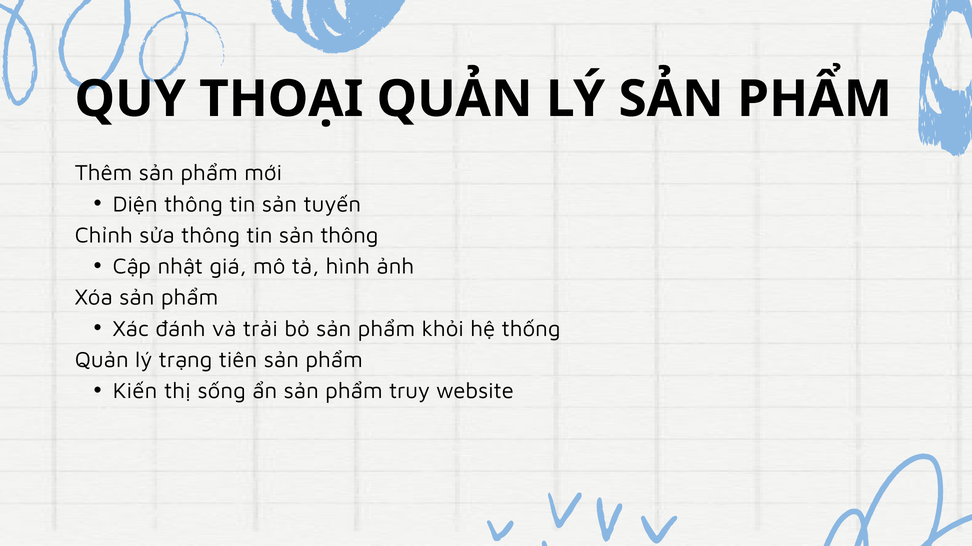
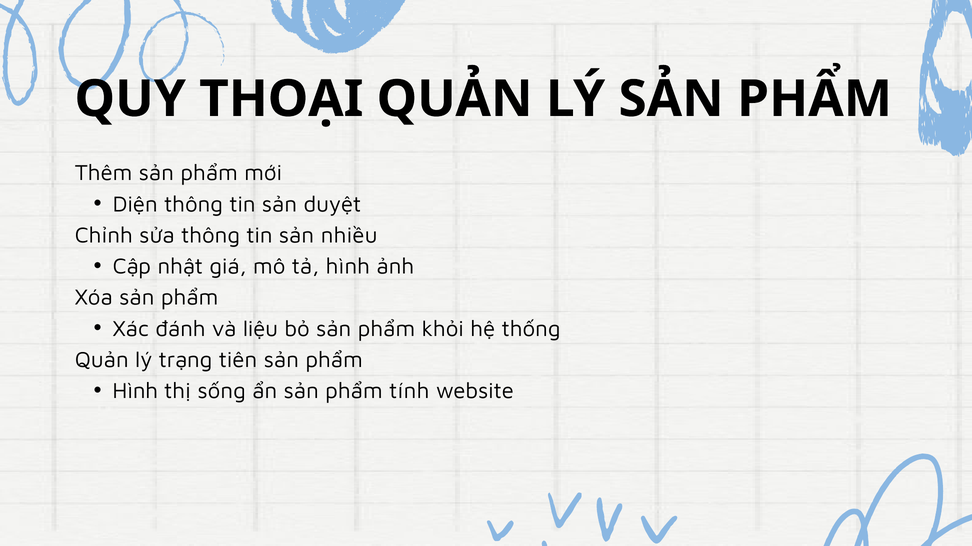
tuyến: tuyến -> duyệt
sản thông: thông -> nhiều
trải: trải -> liệu
Kiến at (135, 391): Kiến -> Hình
truy: truy -> tính
